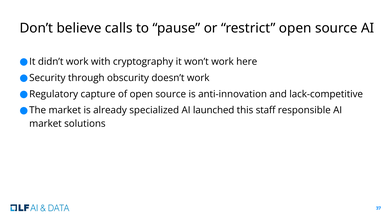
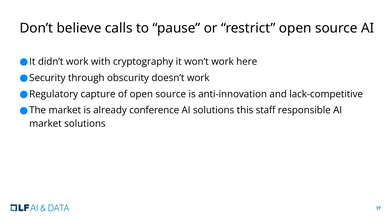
specialized: specialized -> conference
AI launched: launched -> solutions
